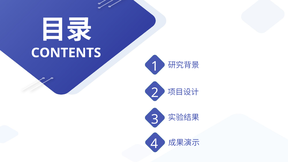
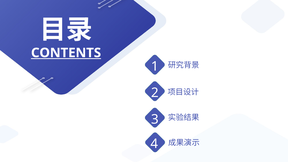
CONTENTS underline: none -> present
